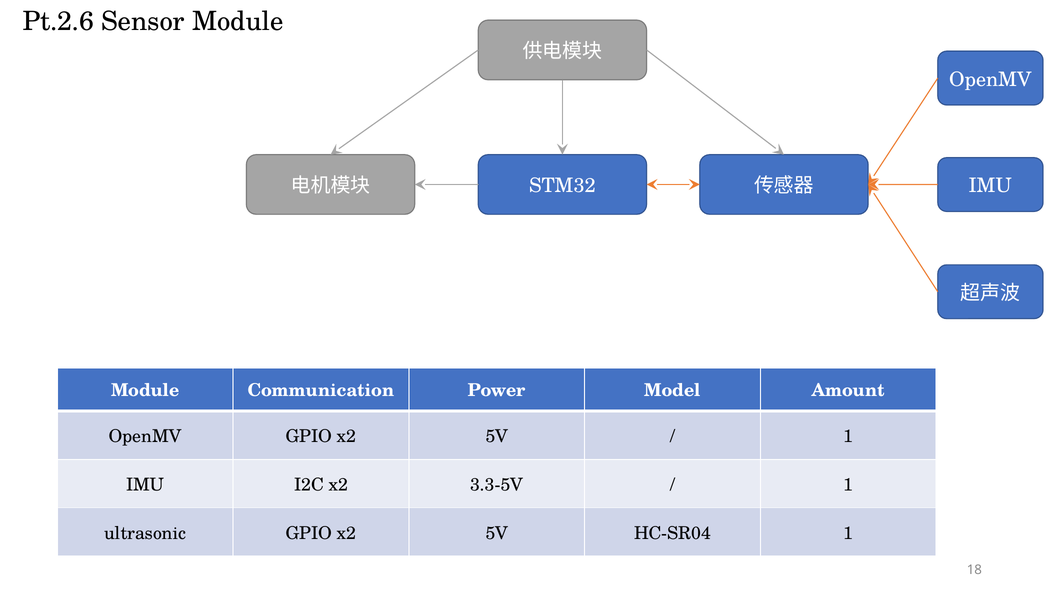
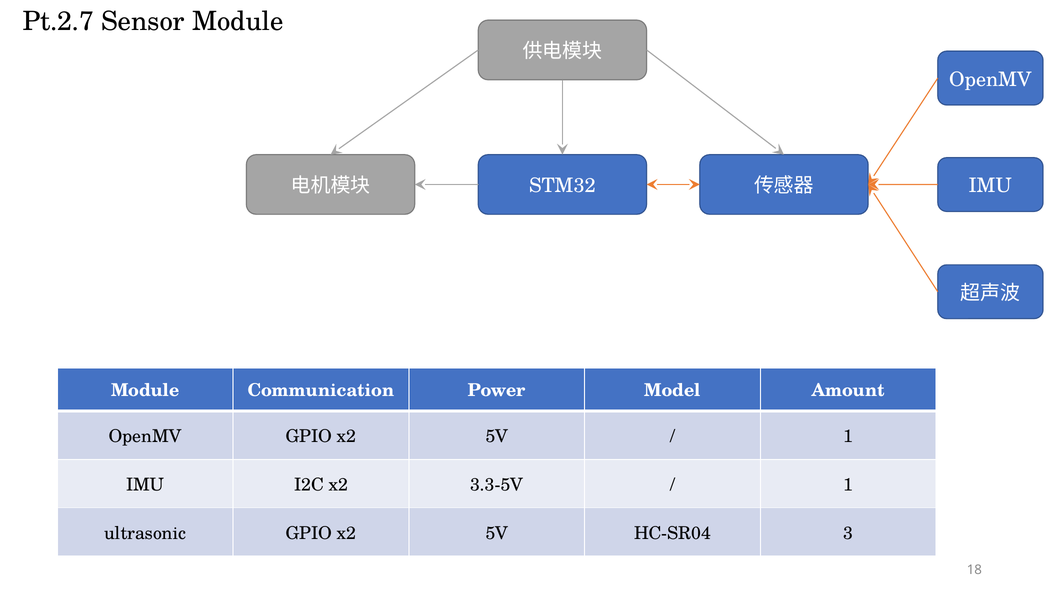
Pt.2.6: Pt.2.6 -> Pt.2.7
HC-SR04 1: 1 -> 3
